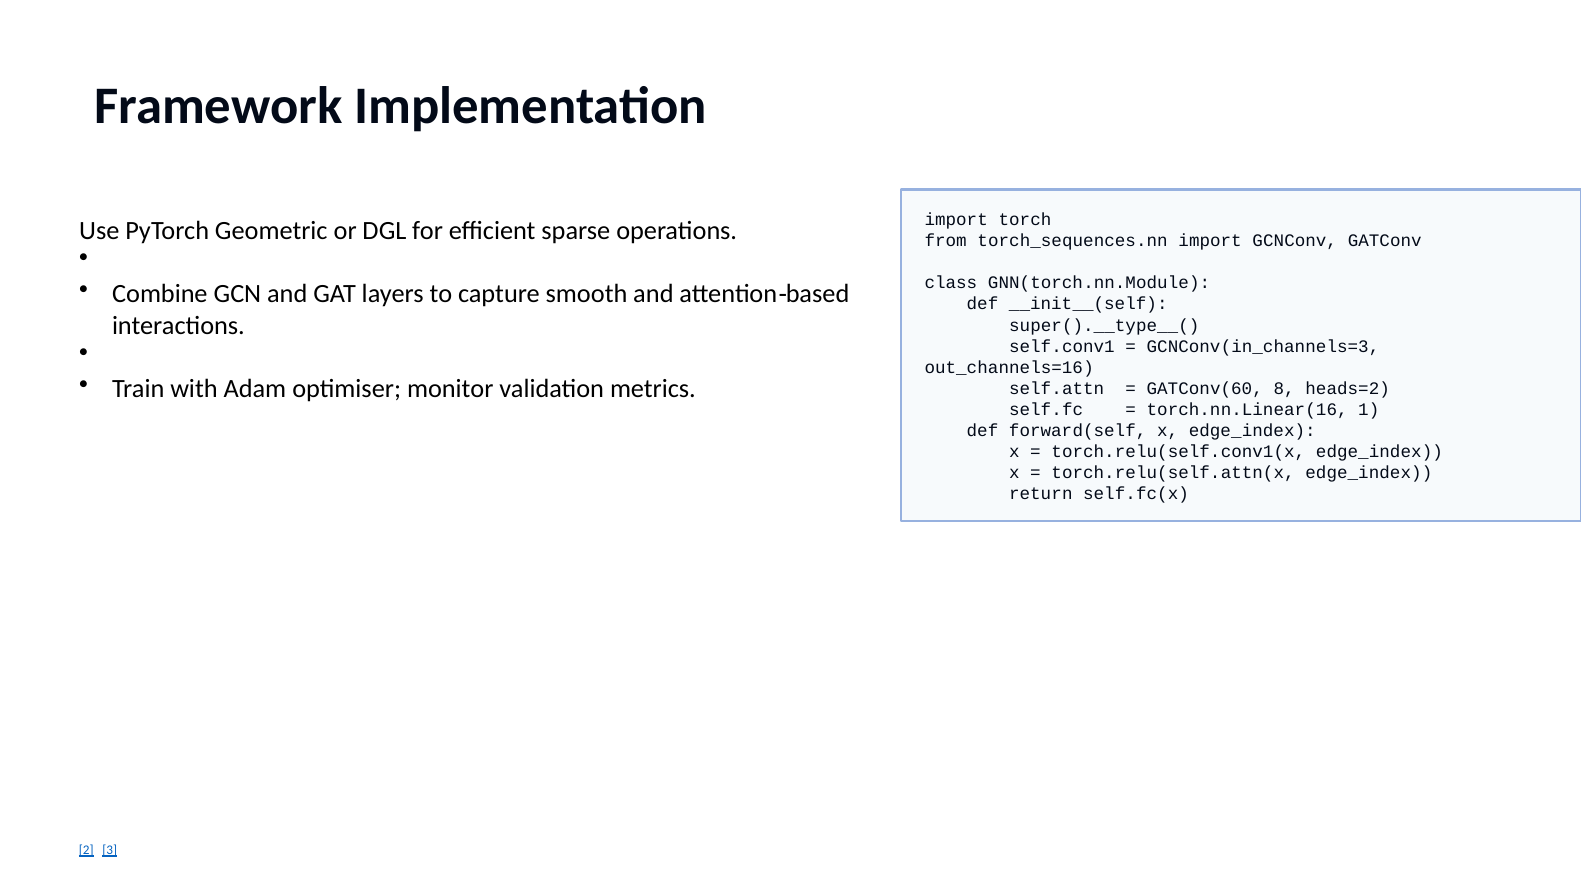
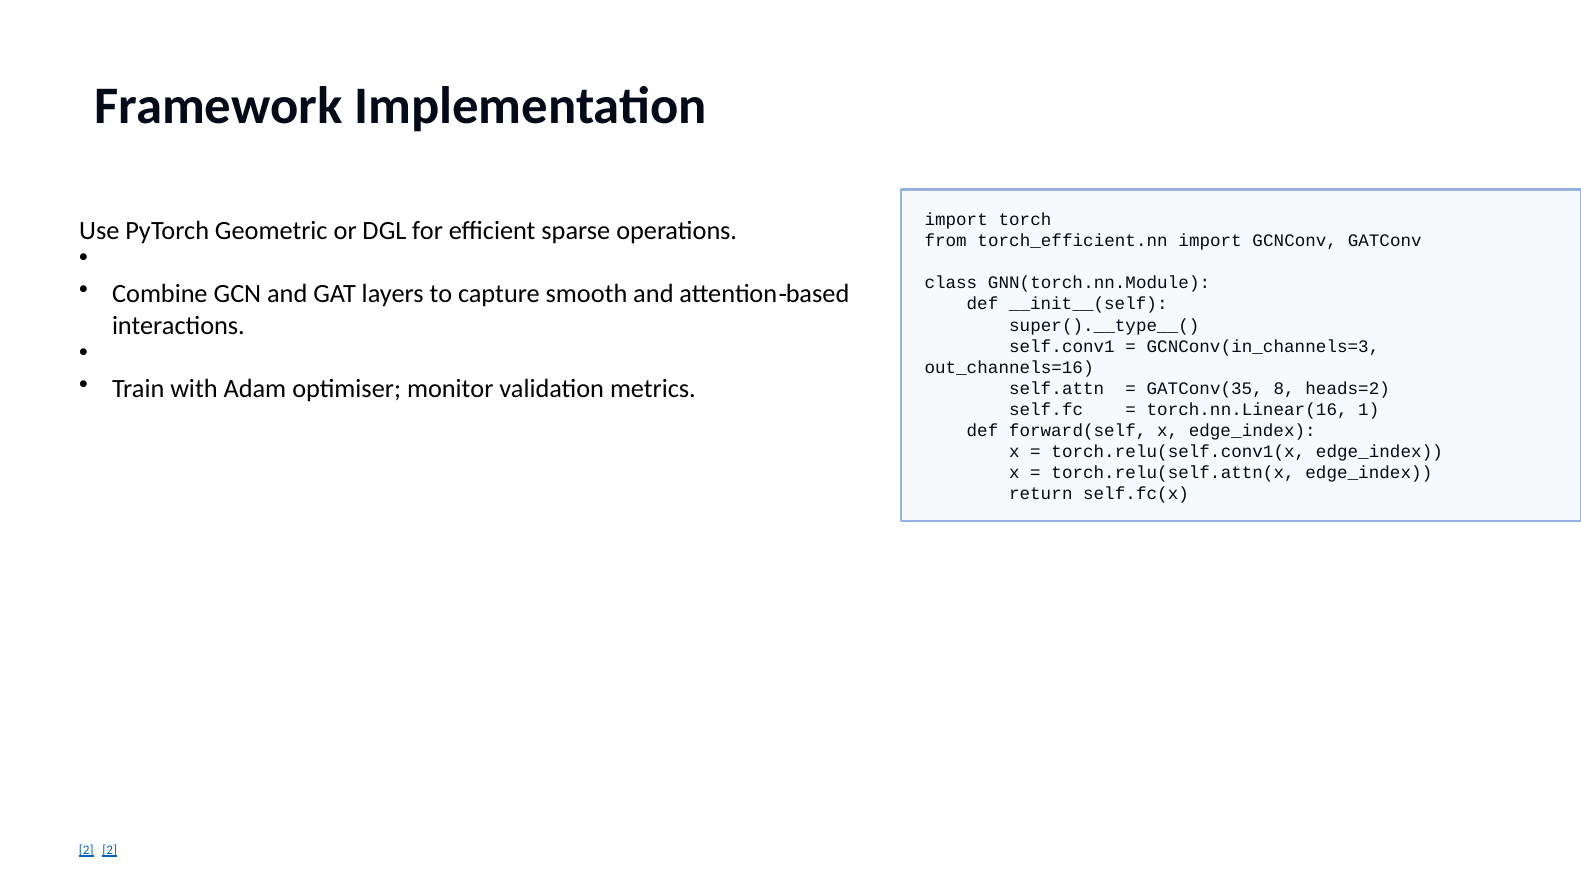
torch_sequences.nn: torch_sequences.nn -> torch_efficient.nn
GATConv(60: GATConv(60 -> GATConv(35
2 3: 3 -> 2
